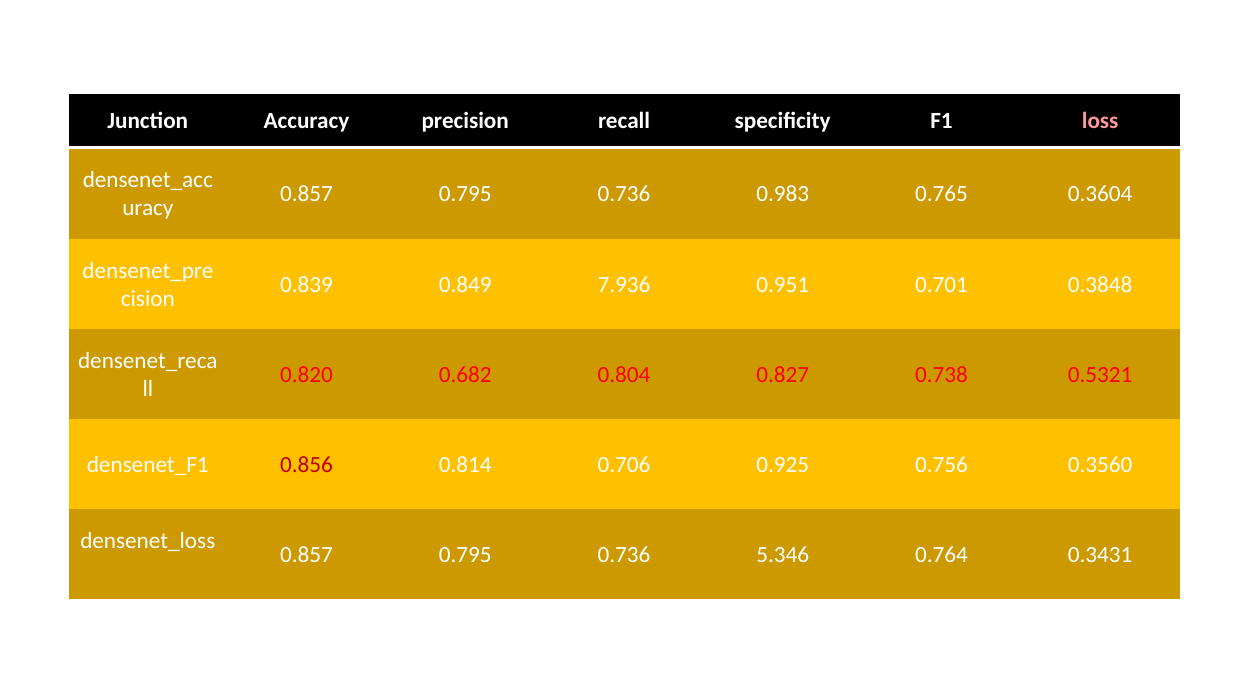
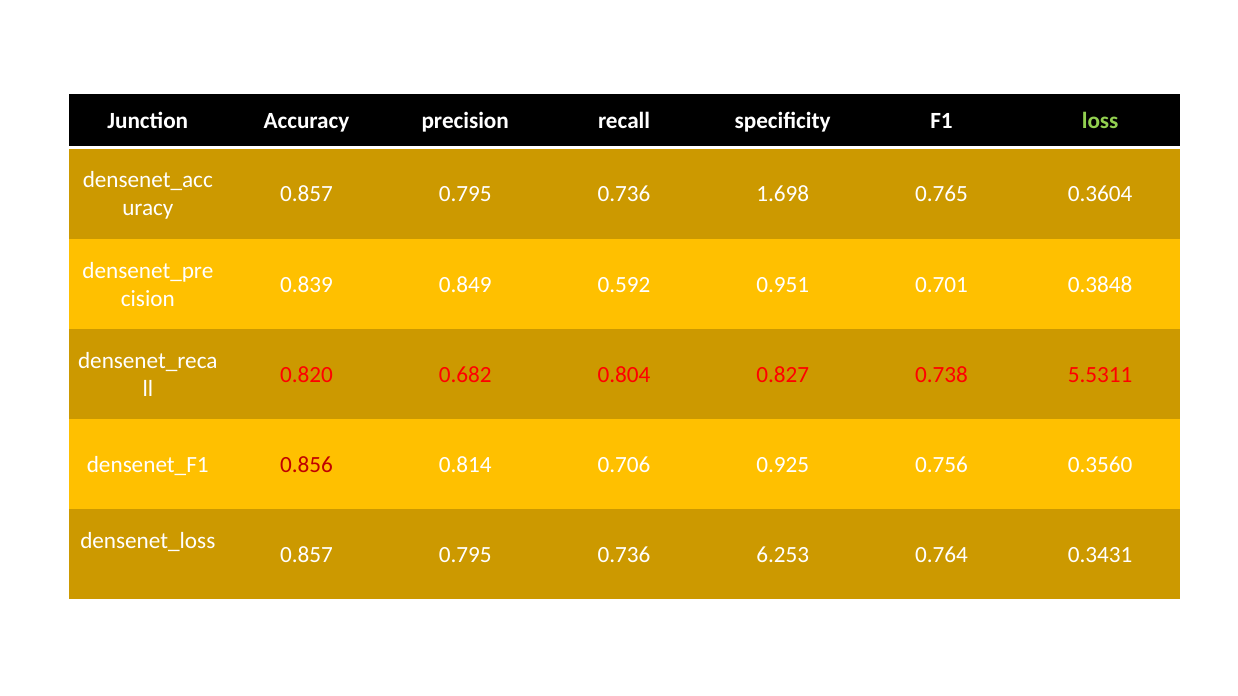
loss colour: pink -> light green
0.983: 0.983 -> 1.698
7.936: 7.936 -> 0.592
0.5321: 0.5321 -> 5.5311
5.346: 5.346 -> 6.253
